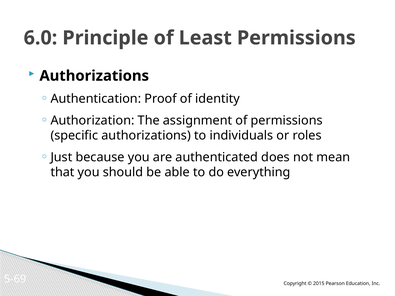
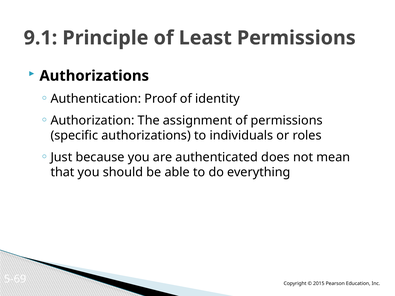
6.0: 6.0 -> 9.1
